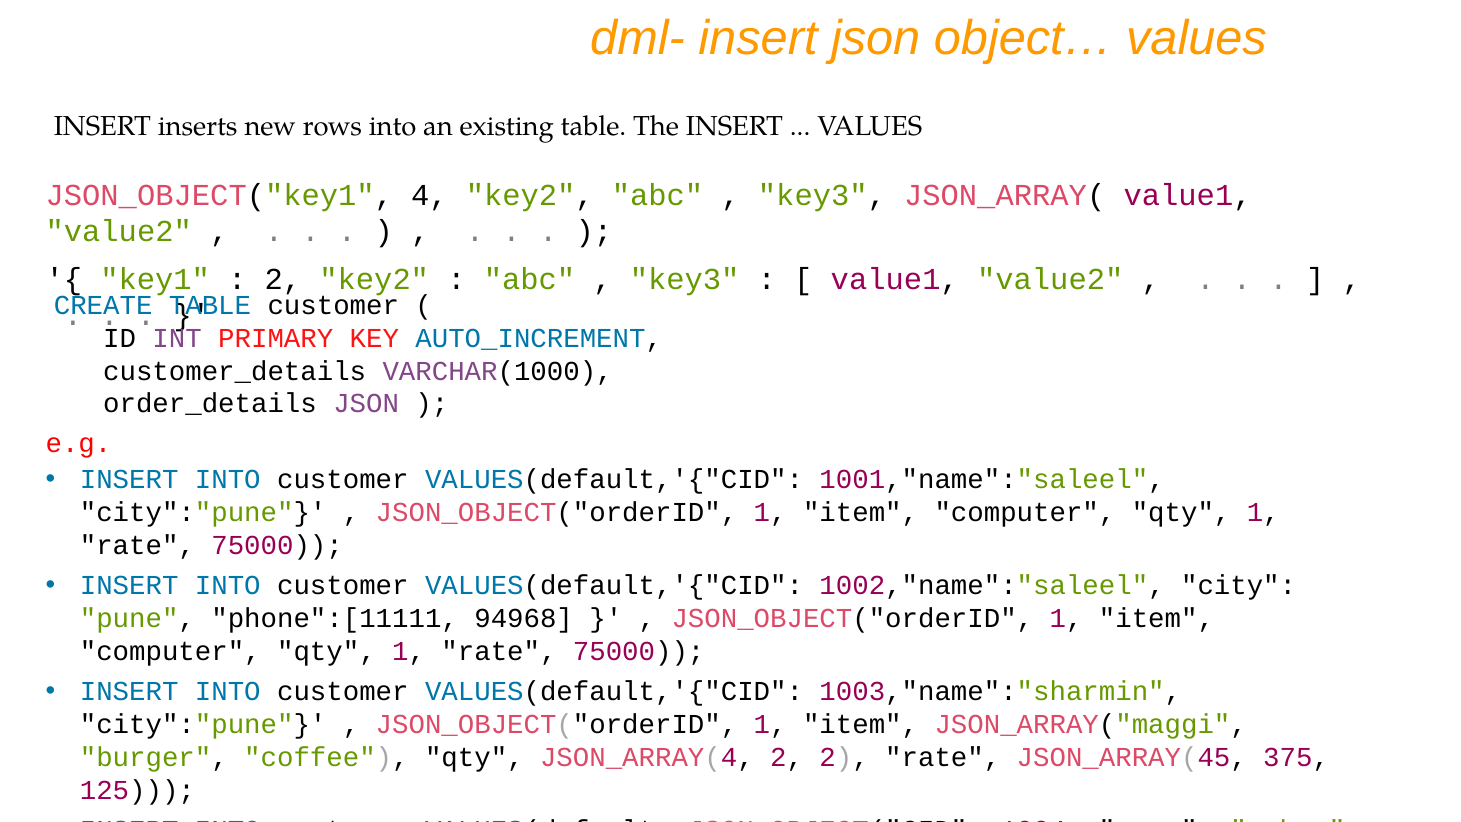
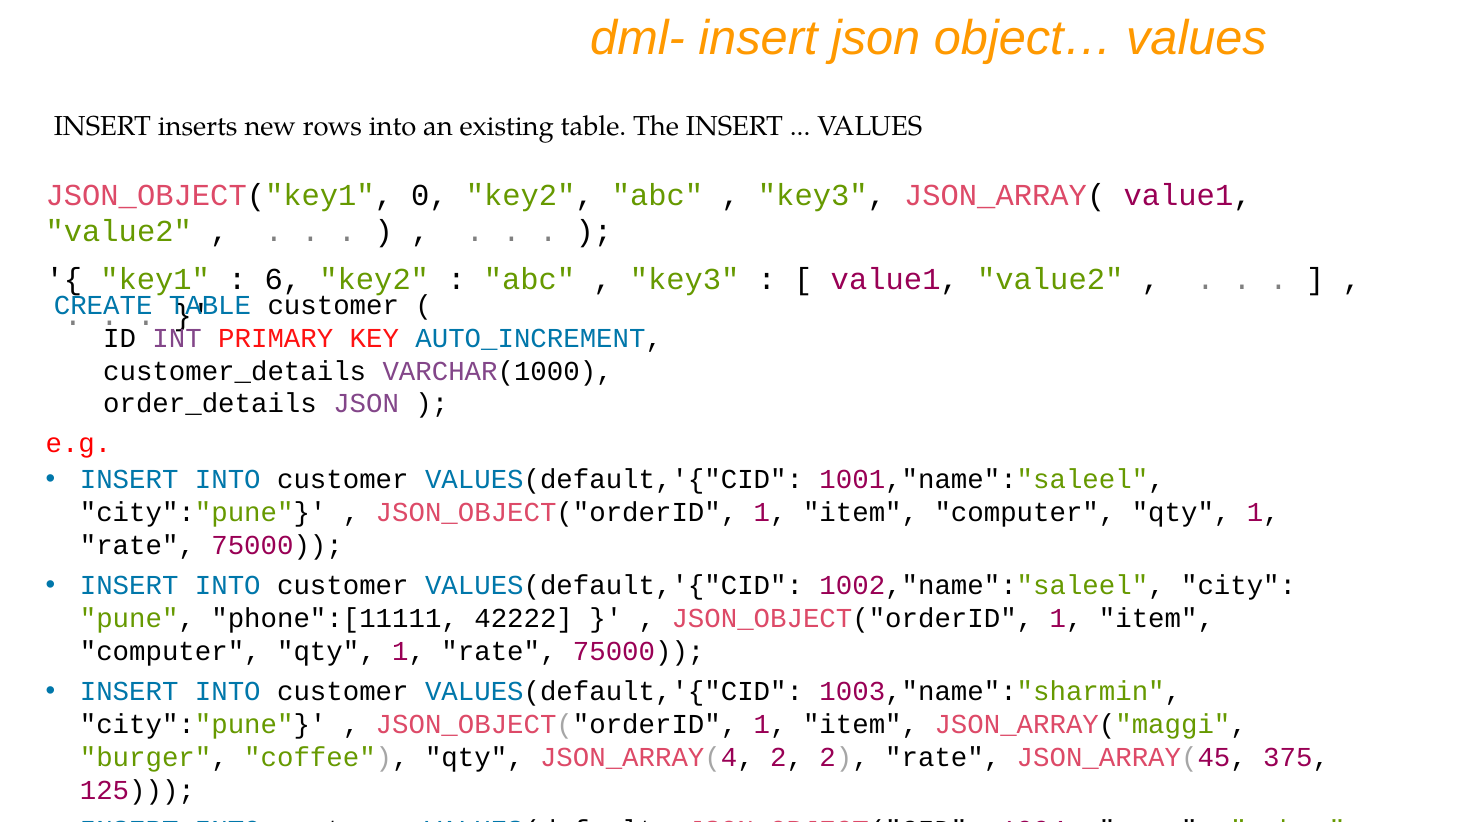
4: 4 -> 0
2 at (283, 279): 2 -> 6
94968: 94968 -> 42222
